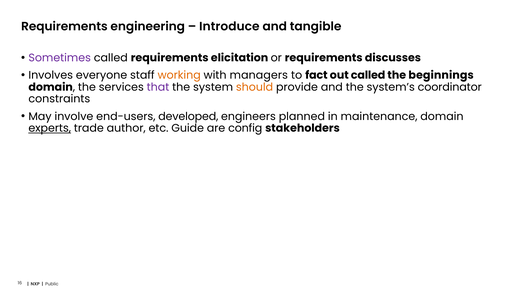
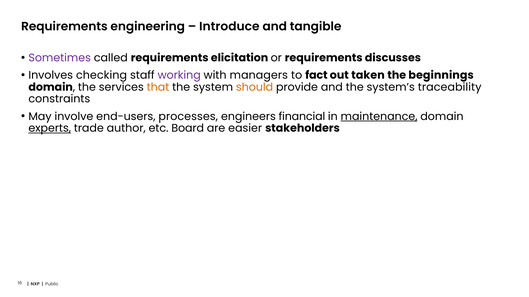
everyone: everyone -> checking
working colour: orange -> purple
out called: called -> taken
that colour: purple -> orange
coordinator: coordinator -> traceability
developed: developed -> processes
planned: planned -> financial
maintenance underline: none -> present
Guide: Guide -> Board
config: config -> easier
